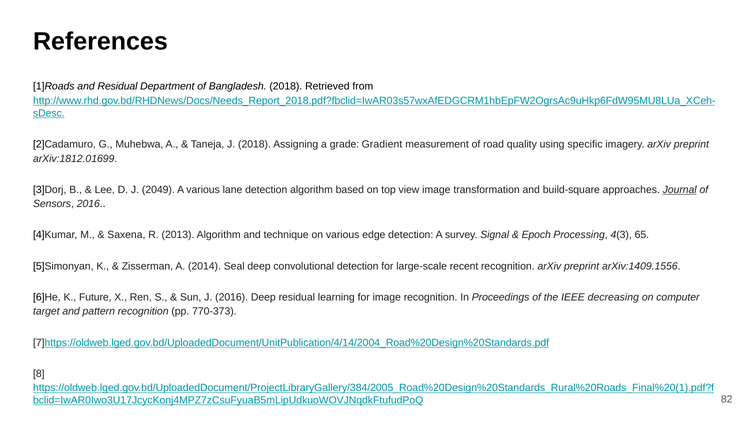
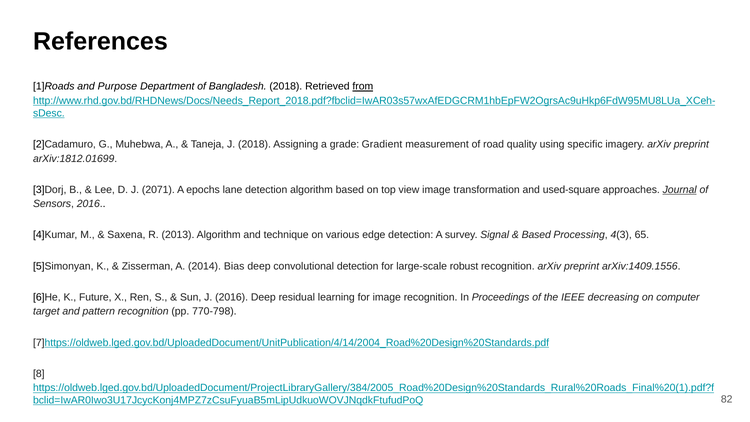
and Residual: Residual -> Purpose
from underline: none -> present
2049: 2049 -> 2071
A various: various -> epochs
build-square: build-square -> used-square
Epoch at (536, 235): Epoch -> Based
Seal: Seal -> Bias
recent: recent -> robust
770-373: 770-373 -> 770-798
